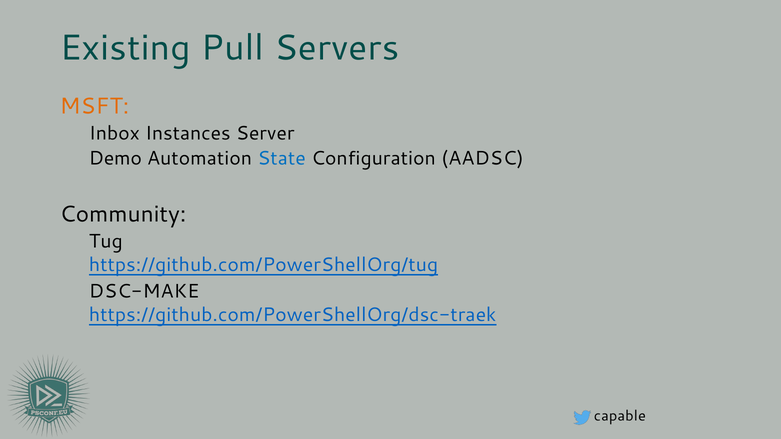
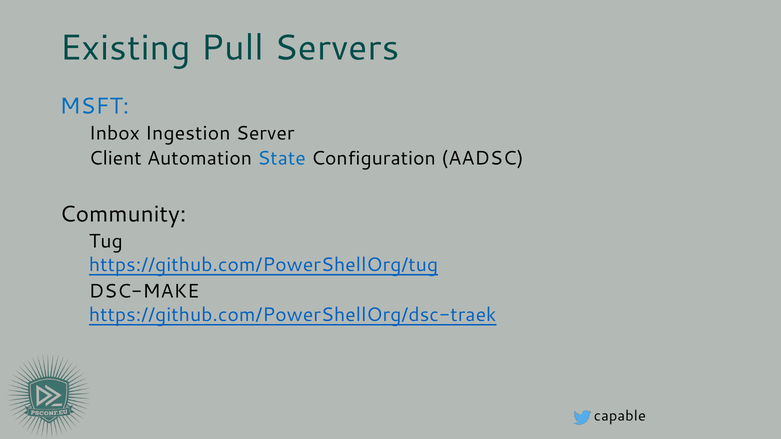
MSFT colour: orange -> blue
Instances: Instances -> Ingestion
Demo: Demo -> Client
